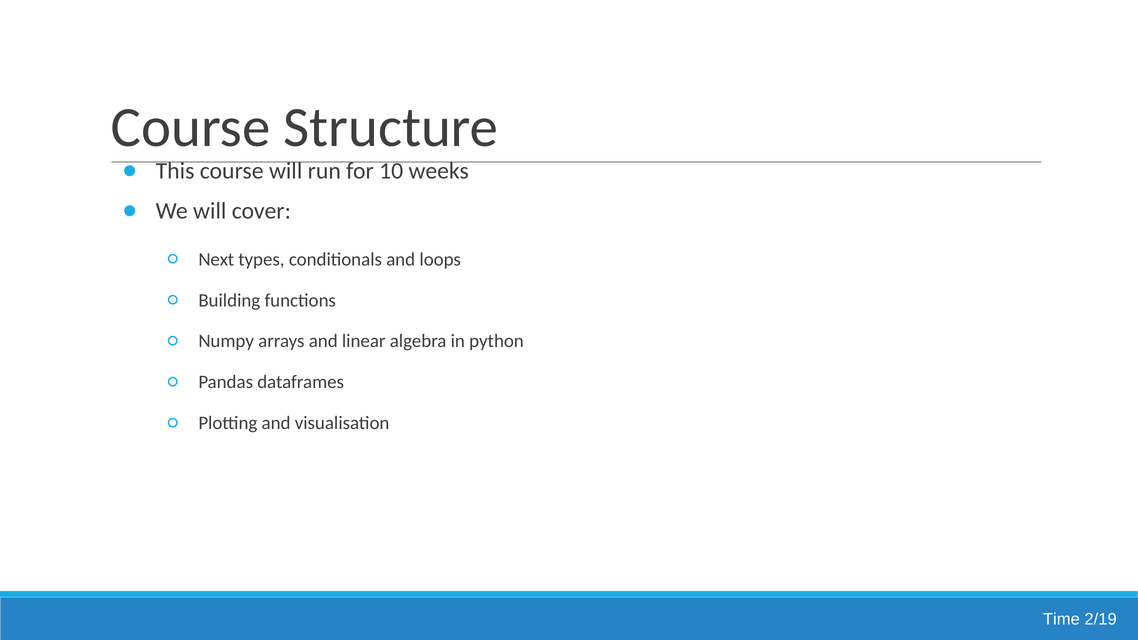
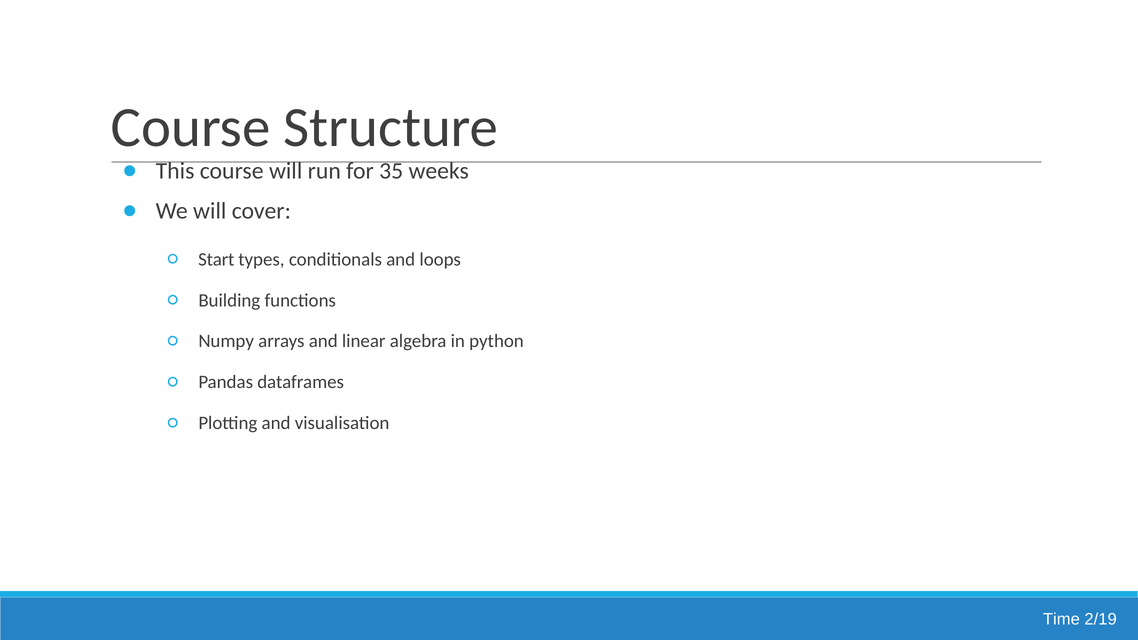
10: 10 -> 35
Next: Next -> Start
